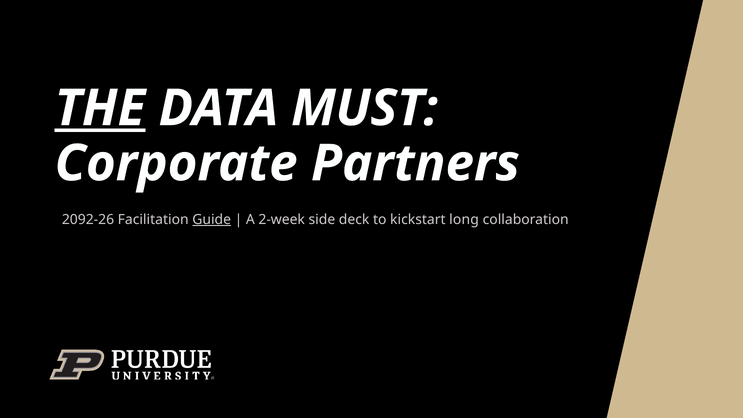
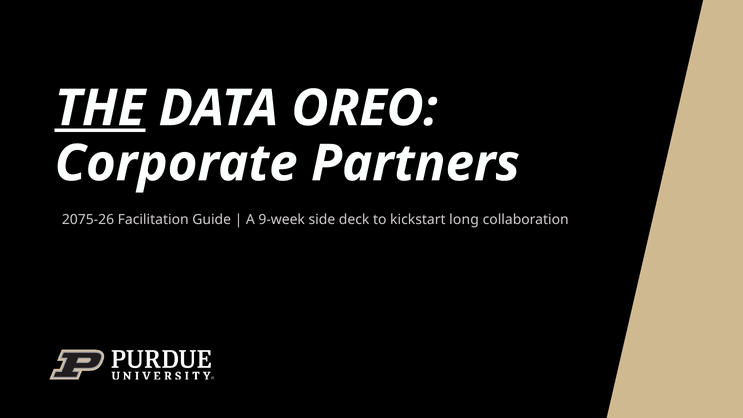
MUST: MUST -> OREO
2092-26: 2092-26 -> 2075-26
Guide underline: present -> none
2-week: 2-week -> 9-week
